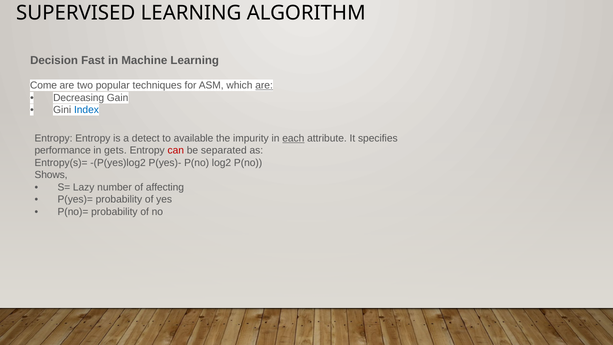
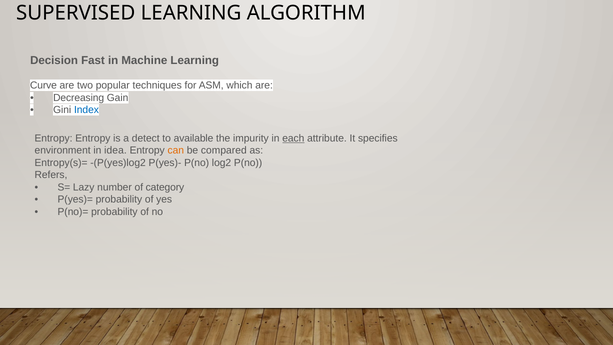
Come: Come -> Curve
are at (264, 85) underline: present -> none
performance: performance -> environment
gets: gets -> idea
can colour: red -> orange
separated: separated -> compared
Shows: Shows -> Refers
affecting: affecting -> category
